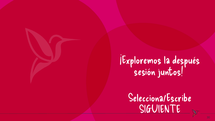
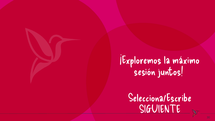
después: después -> máximo
